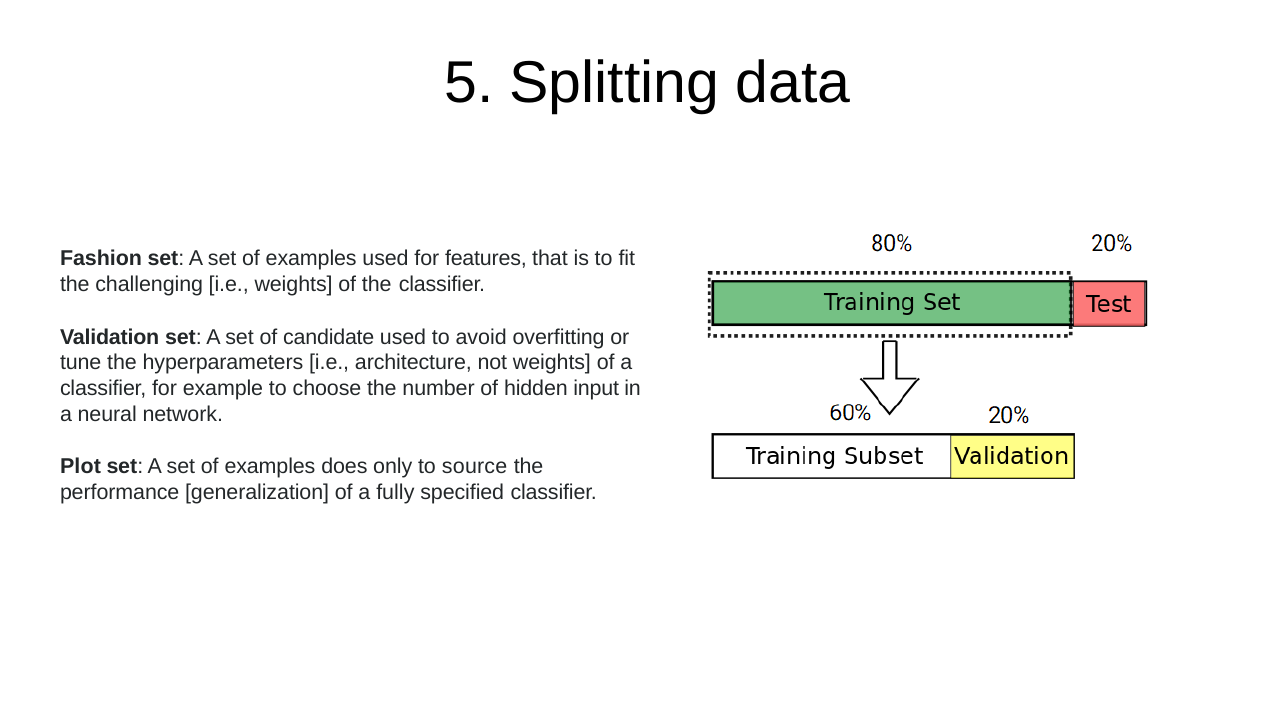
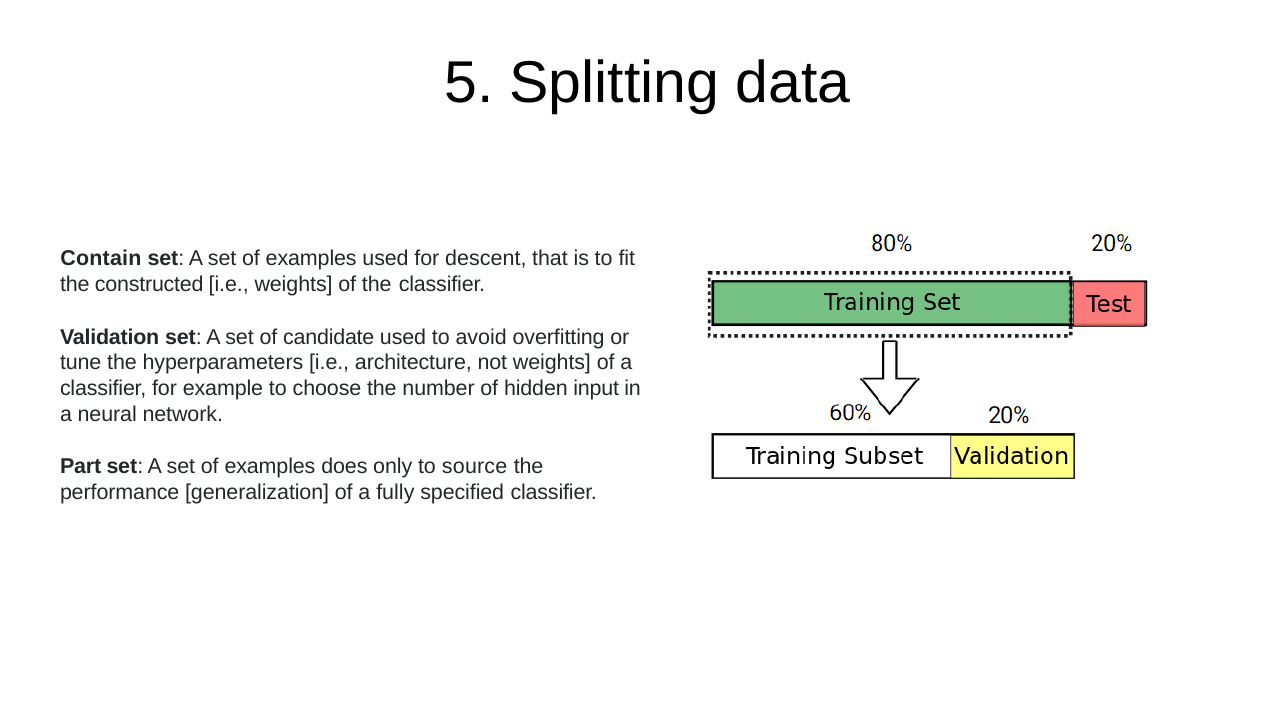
Fashion: Fashion -> Contain
features: features -> descent
challenging: challenging -> constructed
Plot: Plot -> Part
